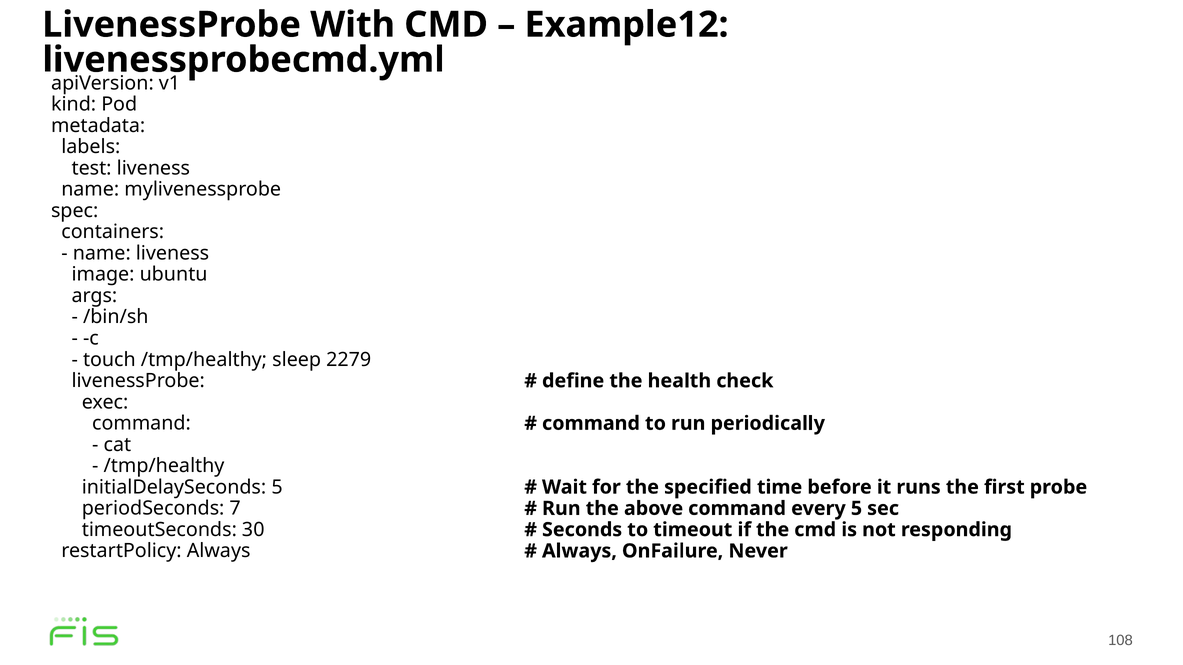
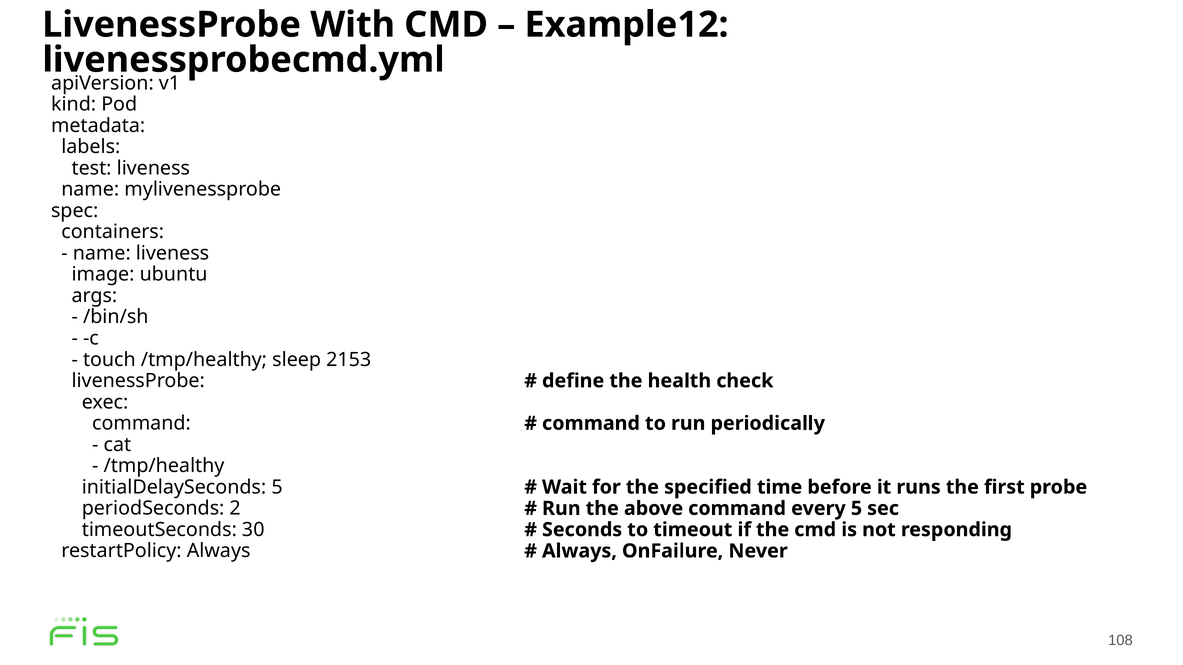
2279: 2279 -> 2153
7: 7 -> 2
